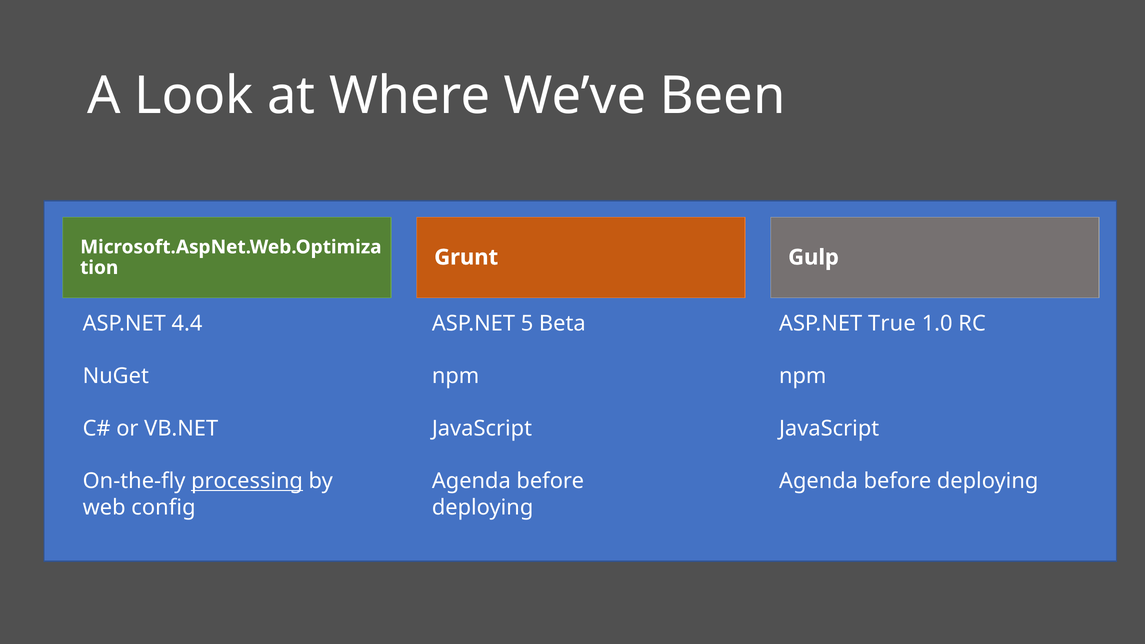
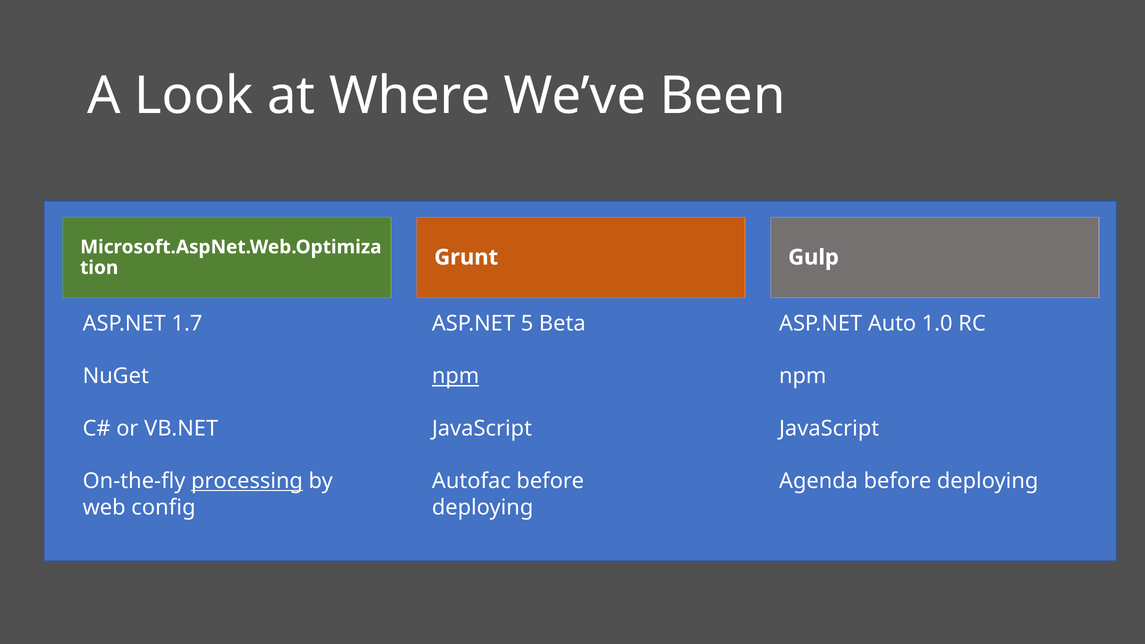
4.4: 4.4 -> 1.7
True: True -> Auto
npm at (456, 376) underline: none -> present
Agenda at (471, 481): Agenda -> Autofac
